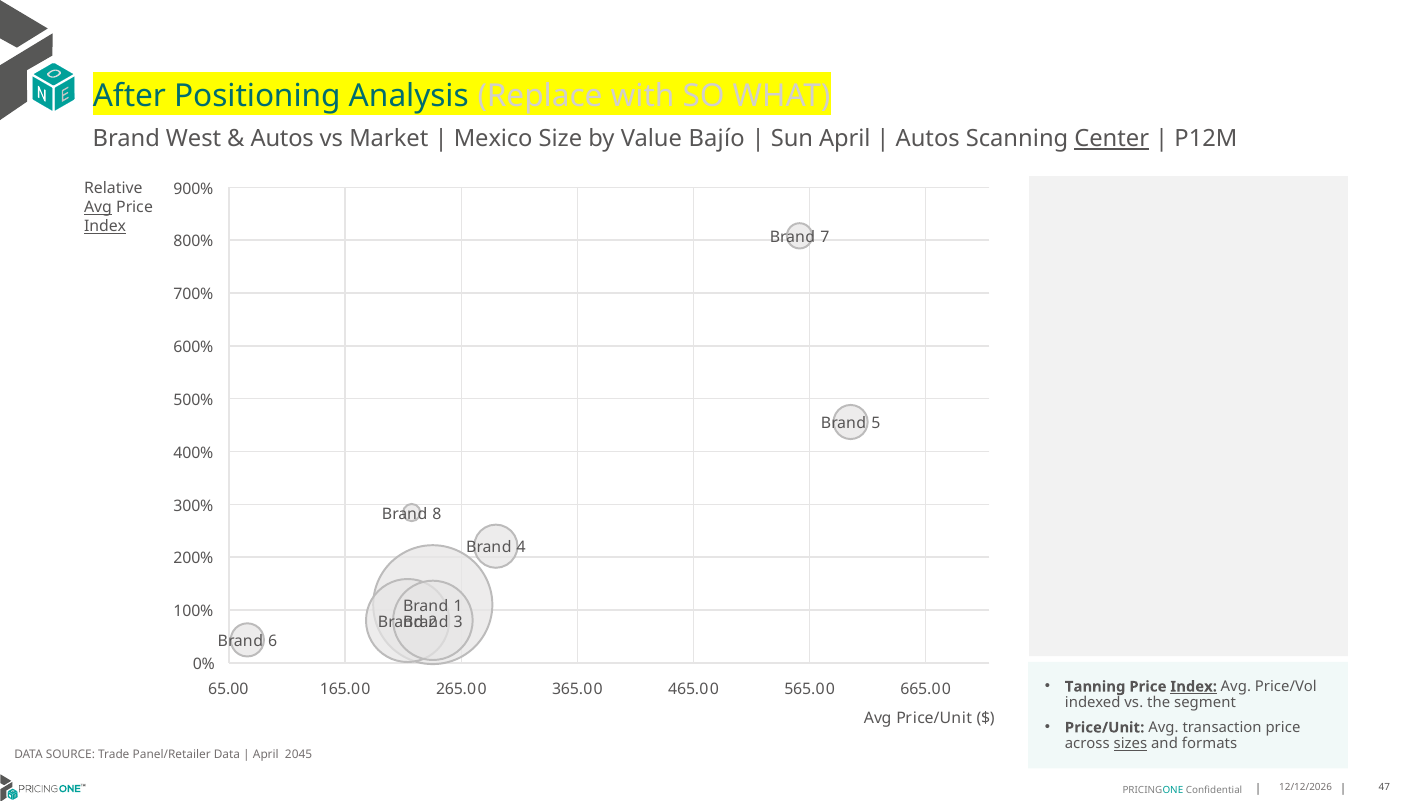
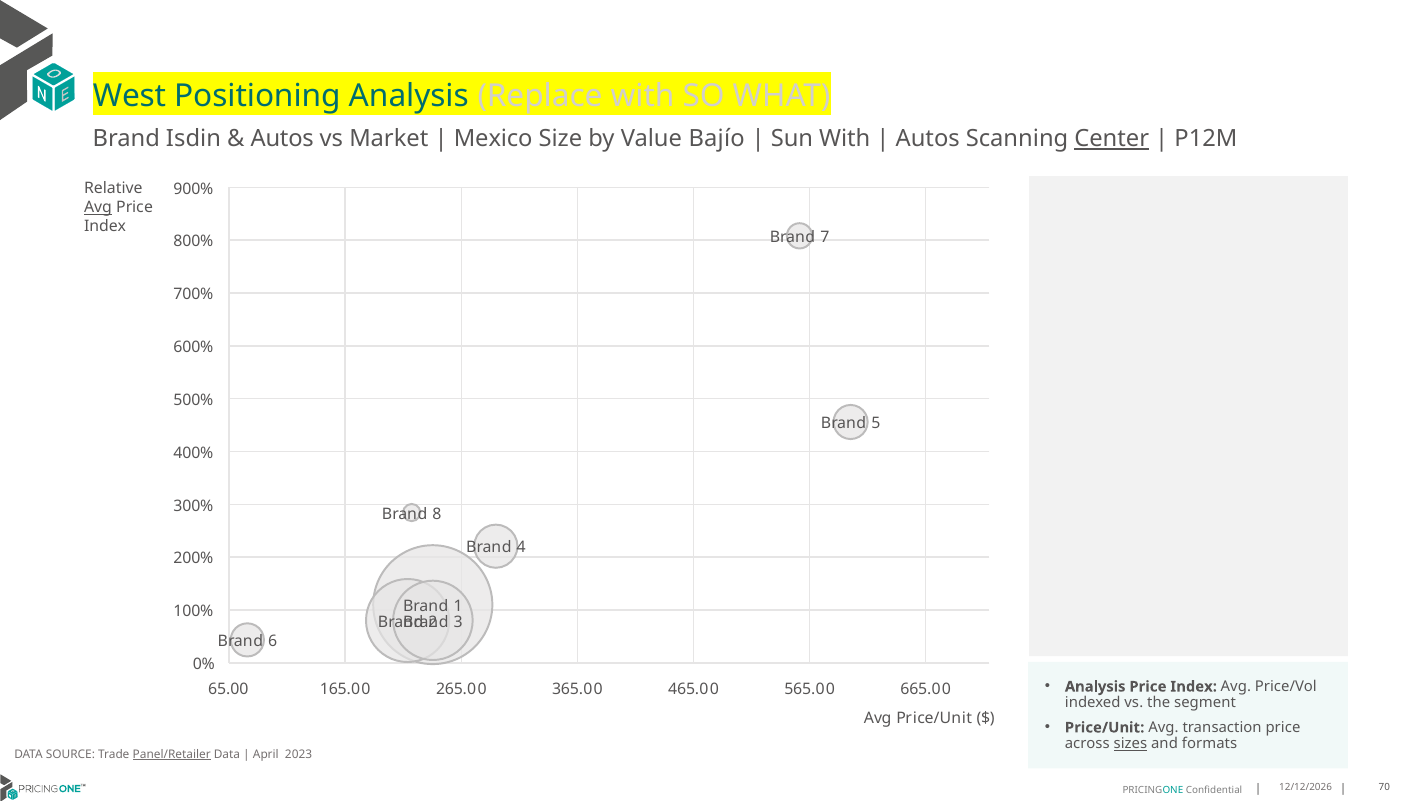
After: After -> West
West: West -> Isdin
Sun April: April -> With
Index at (105, 226) underline: present -> none
Tanning at (1095, 687): Tanning -> Analysis
Index at (1194, 687) underline: present -> none
Panel/Retailer underline: none -> present
2045: 2045 -> 2023
47: 47 -> 70
